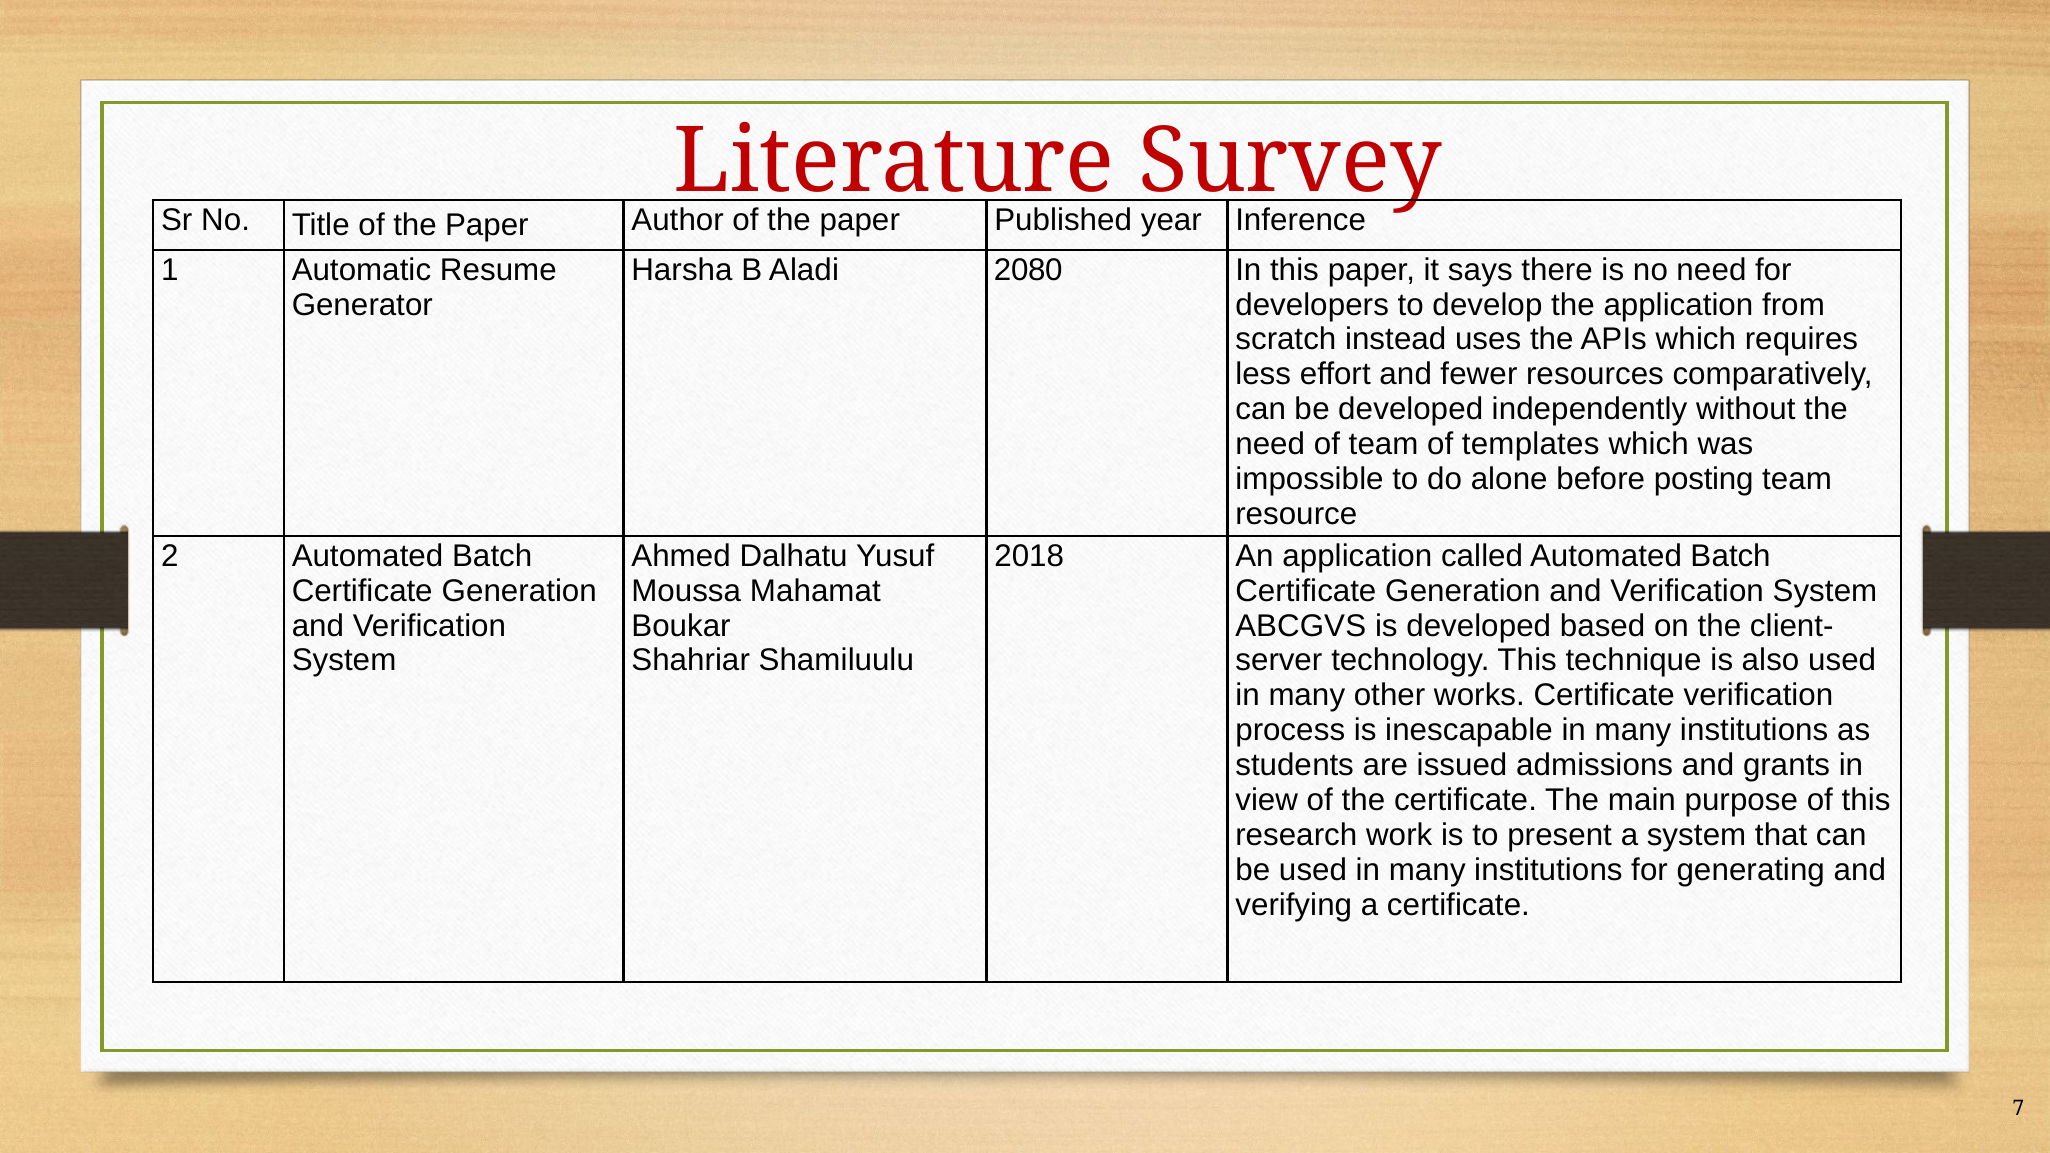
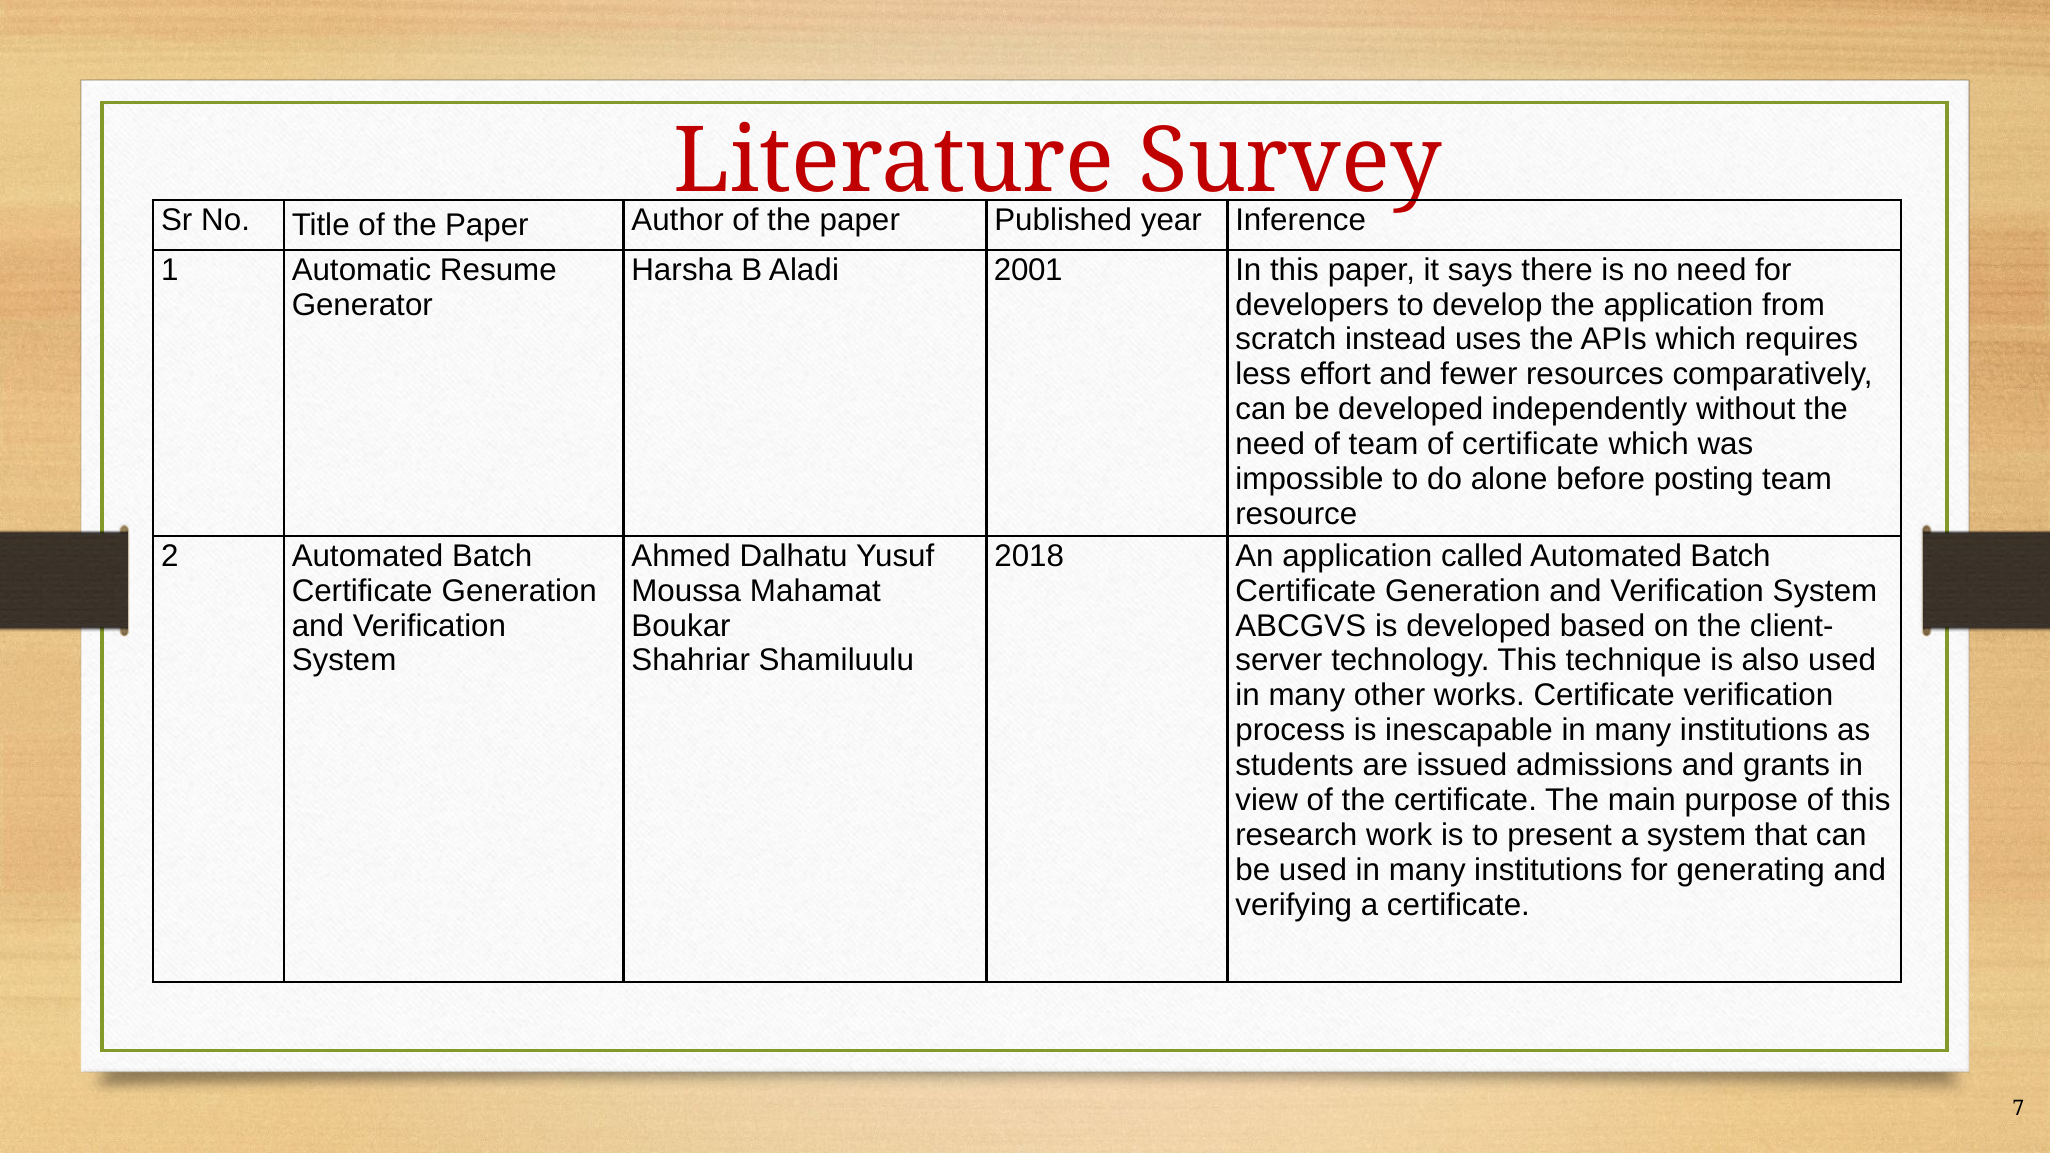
2080: 2080 -> 2001
of templates: templates -> certificate
